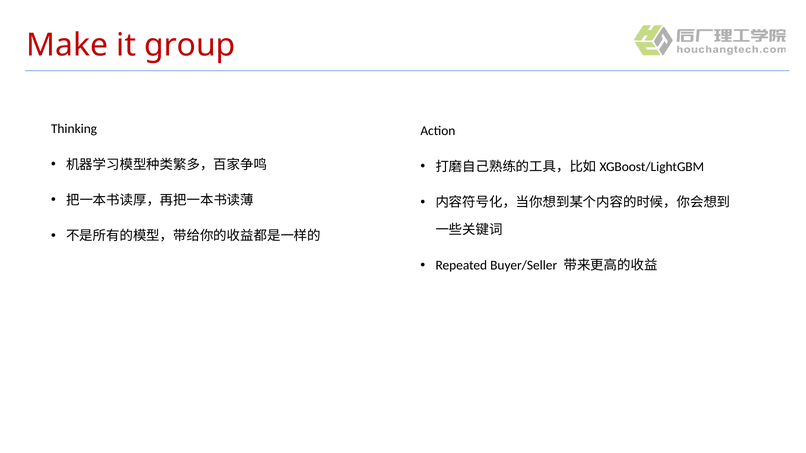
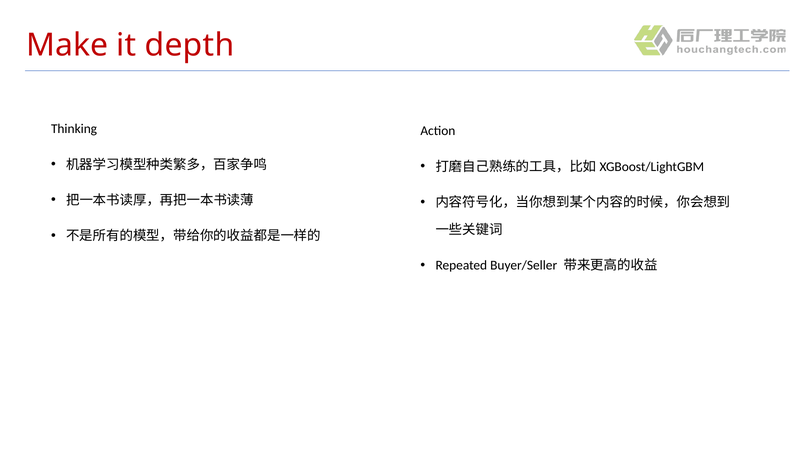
group: group -> depth
